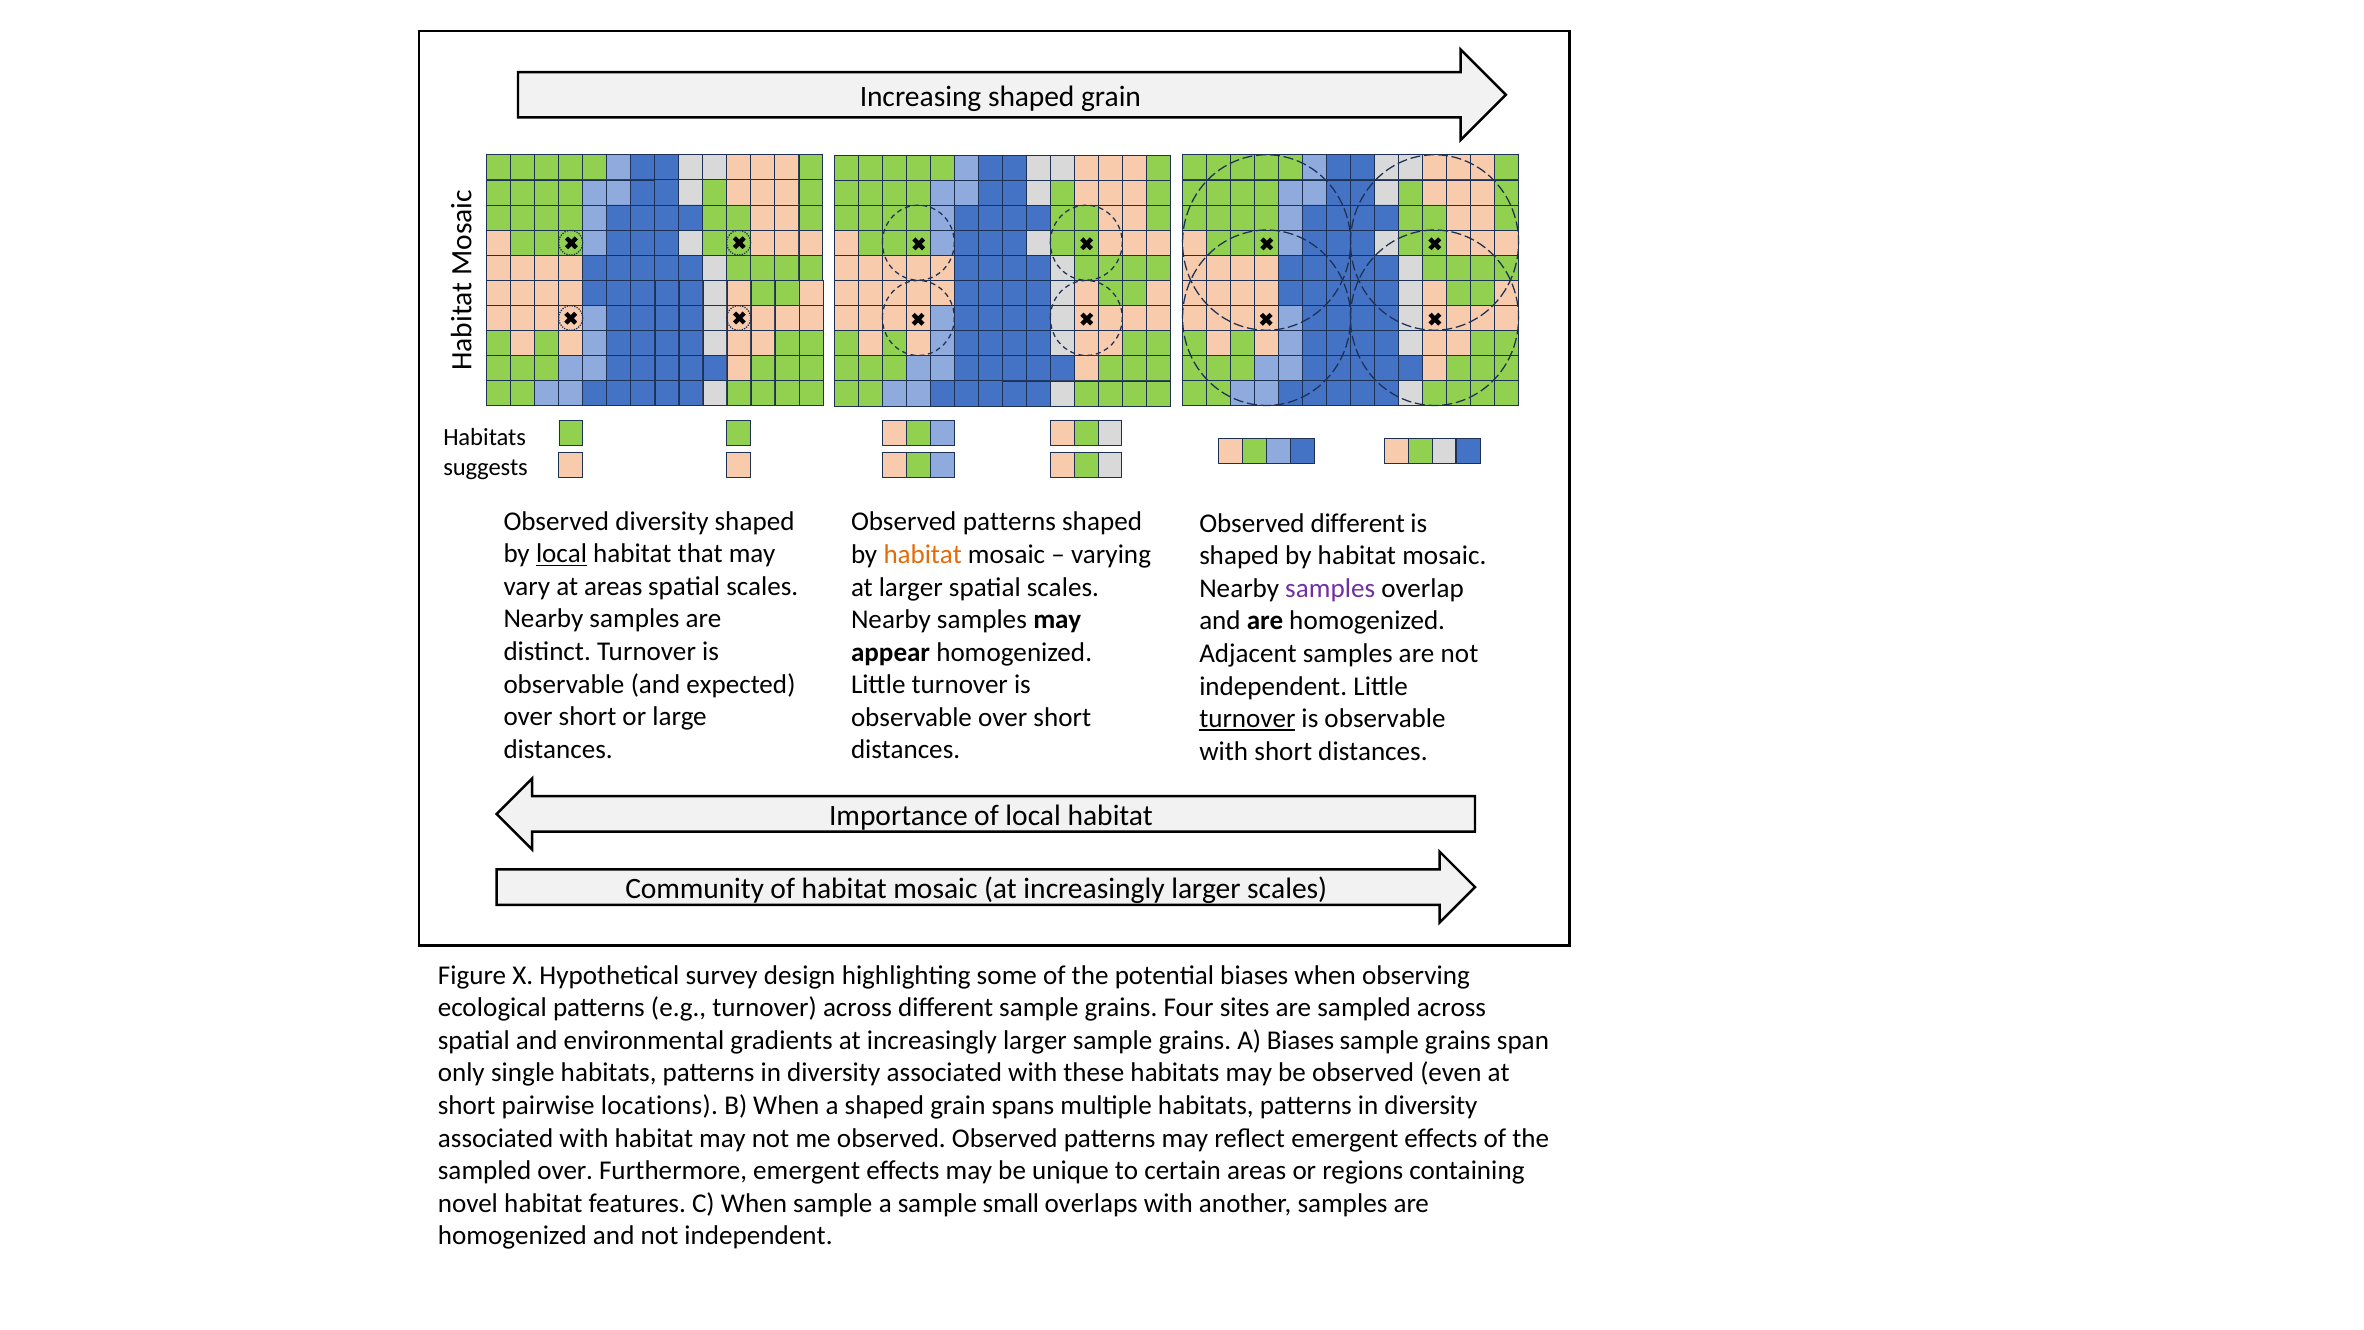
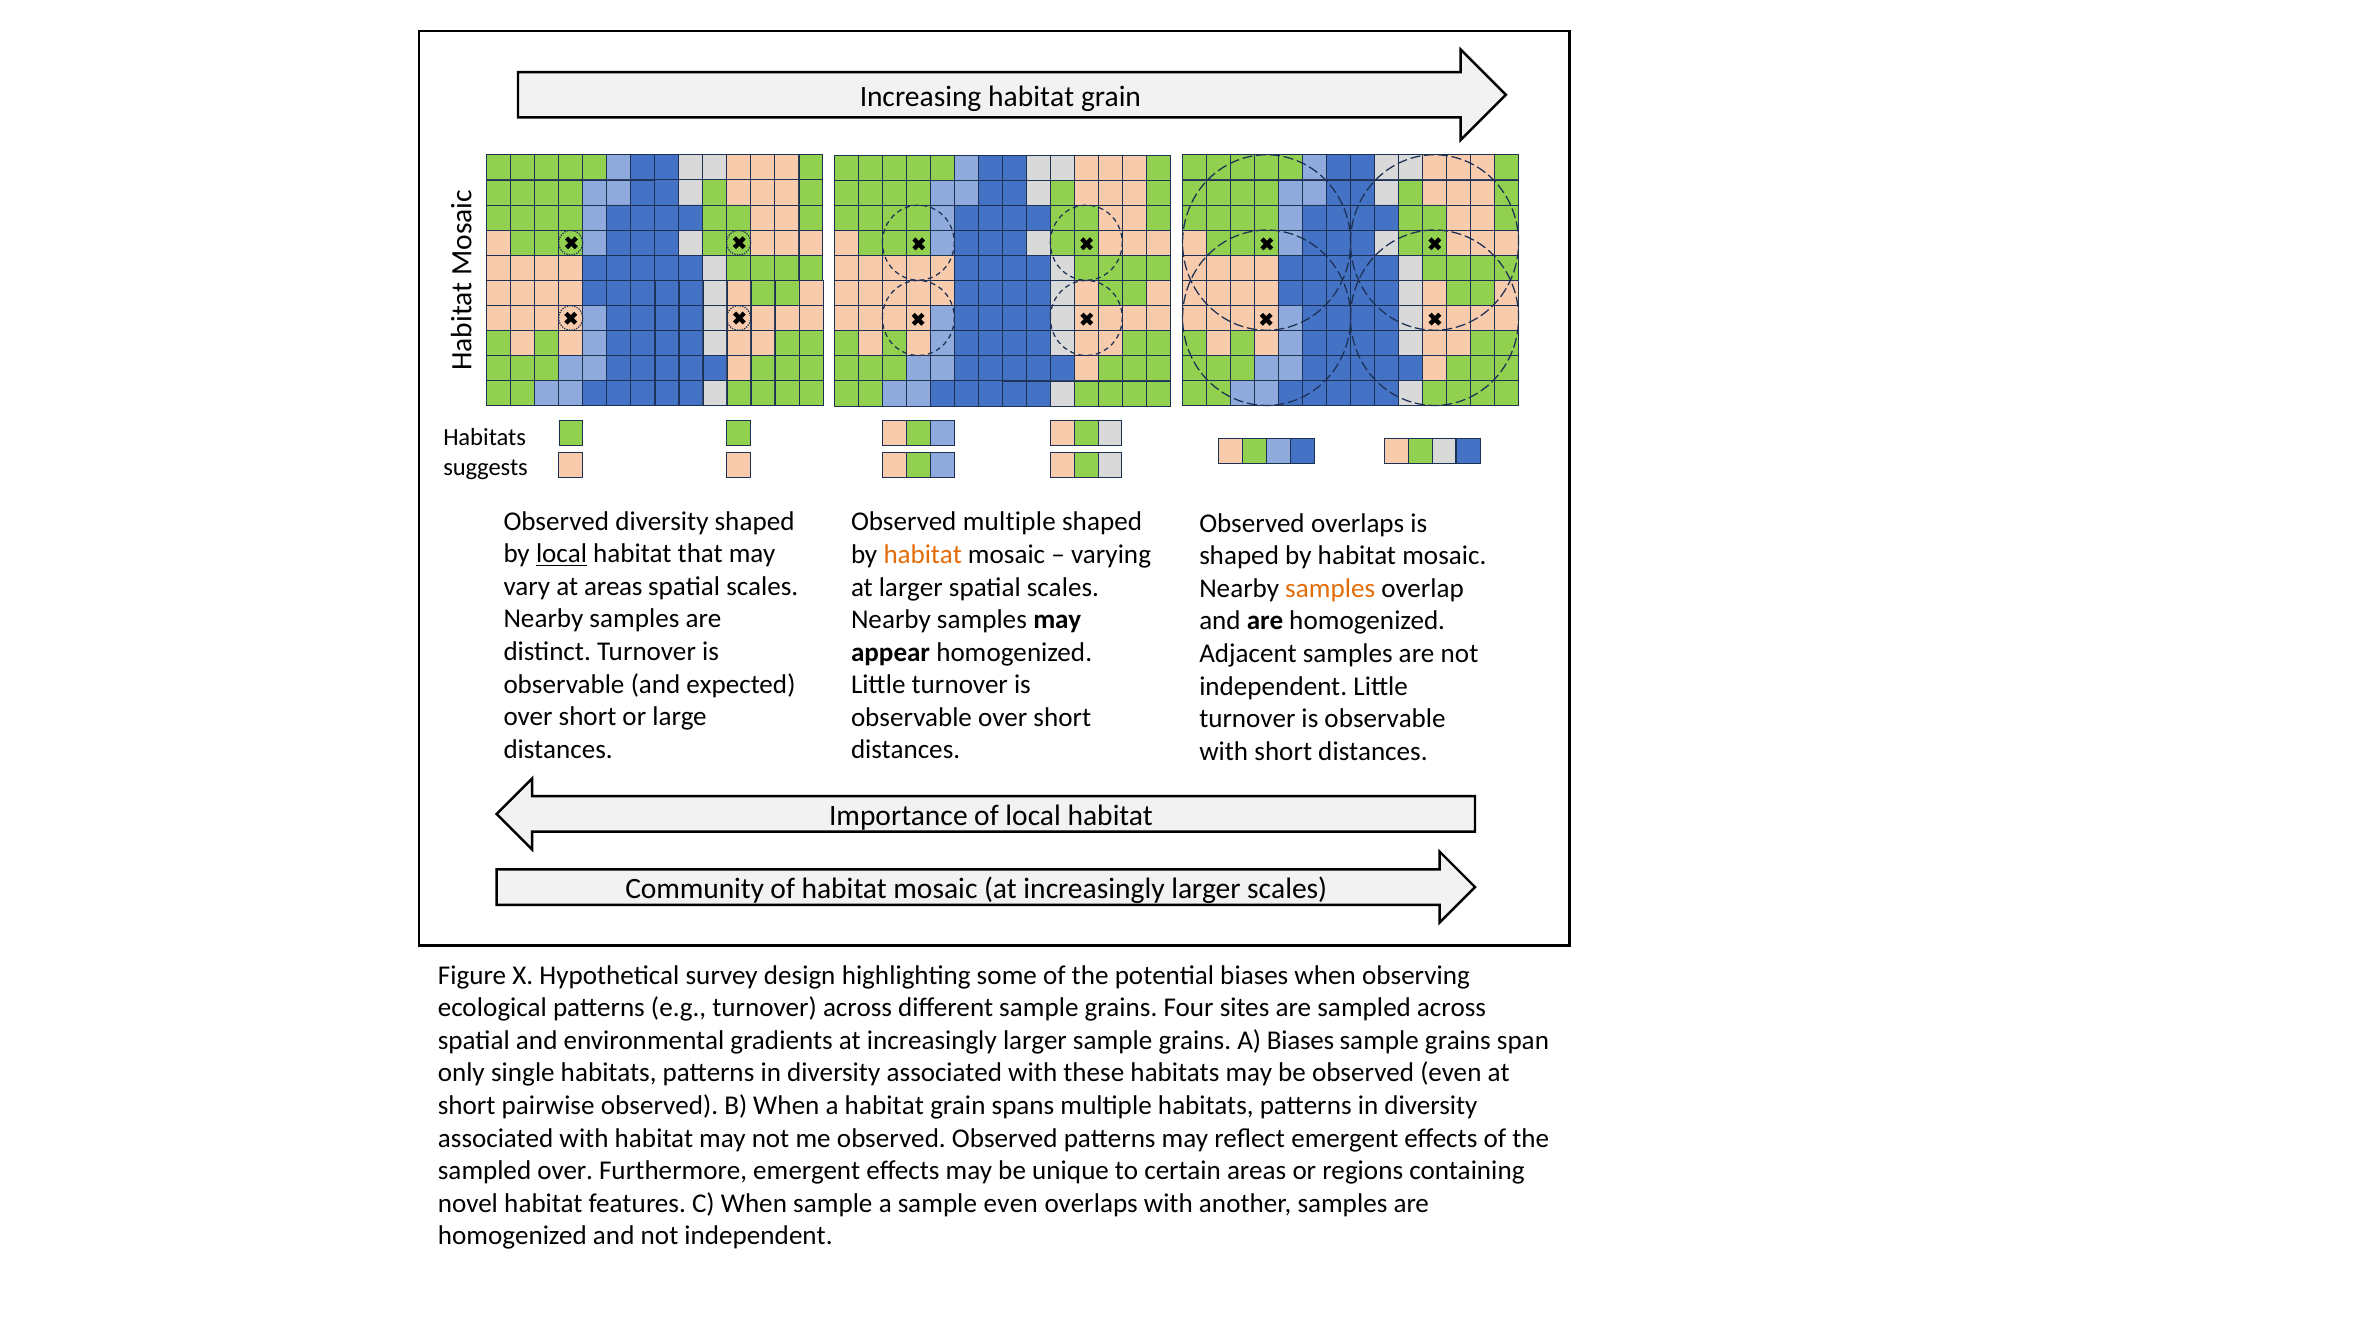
Increasing shaped: shaped -> habitat
patterns at (1009, 522): patterns -> multiple
Observed different: different -> overlaps
samples at (1330, 588) colour: purple -> orange
turnover at (1247, 718) underline: present -> none
pairwise locations: locations -> observed
a shaped: shaped -> habitat
sample small: small -> even
